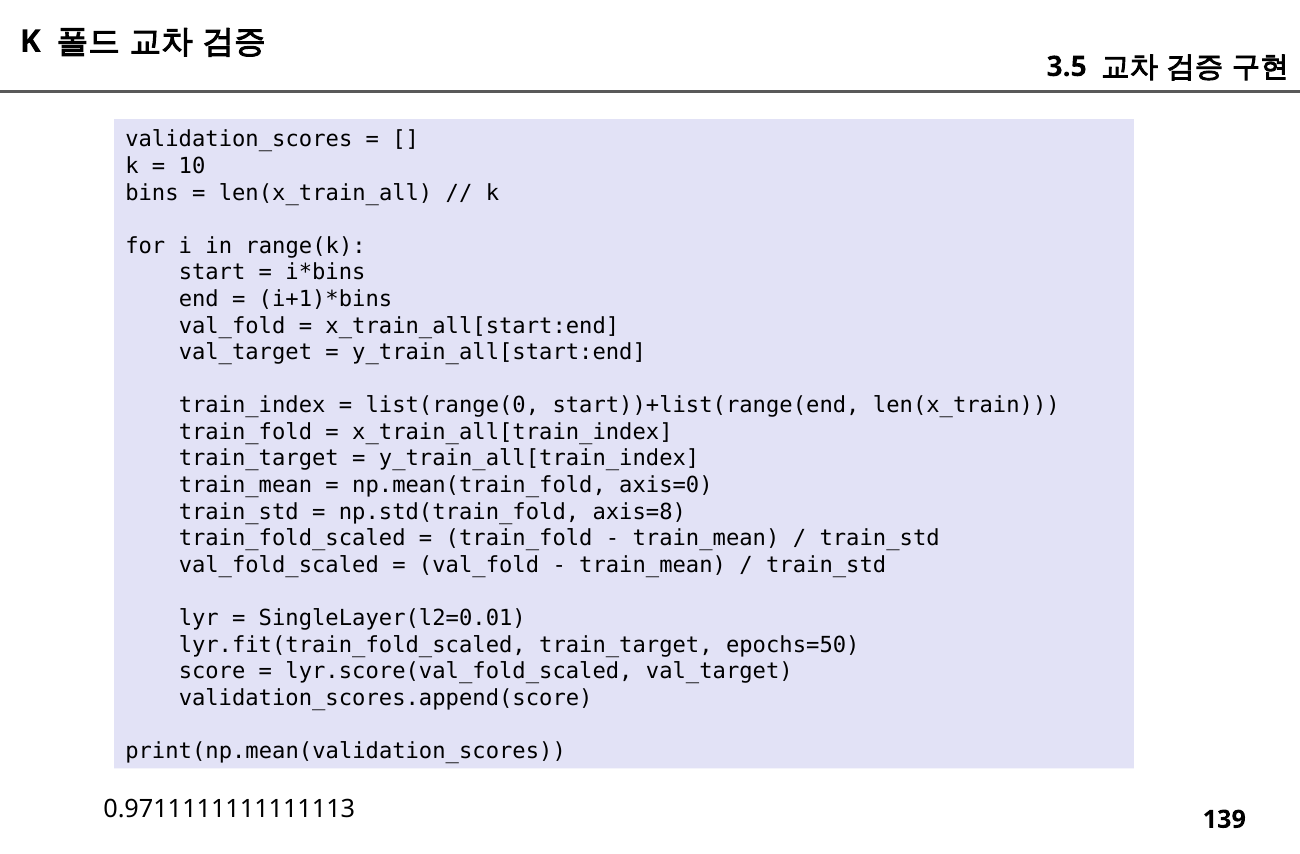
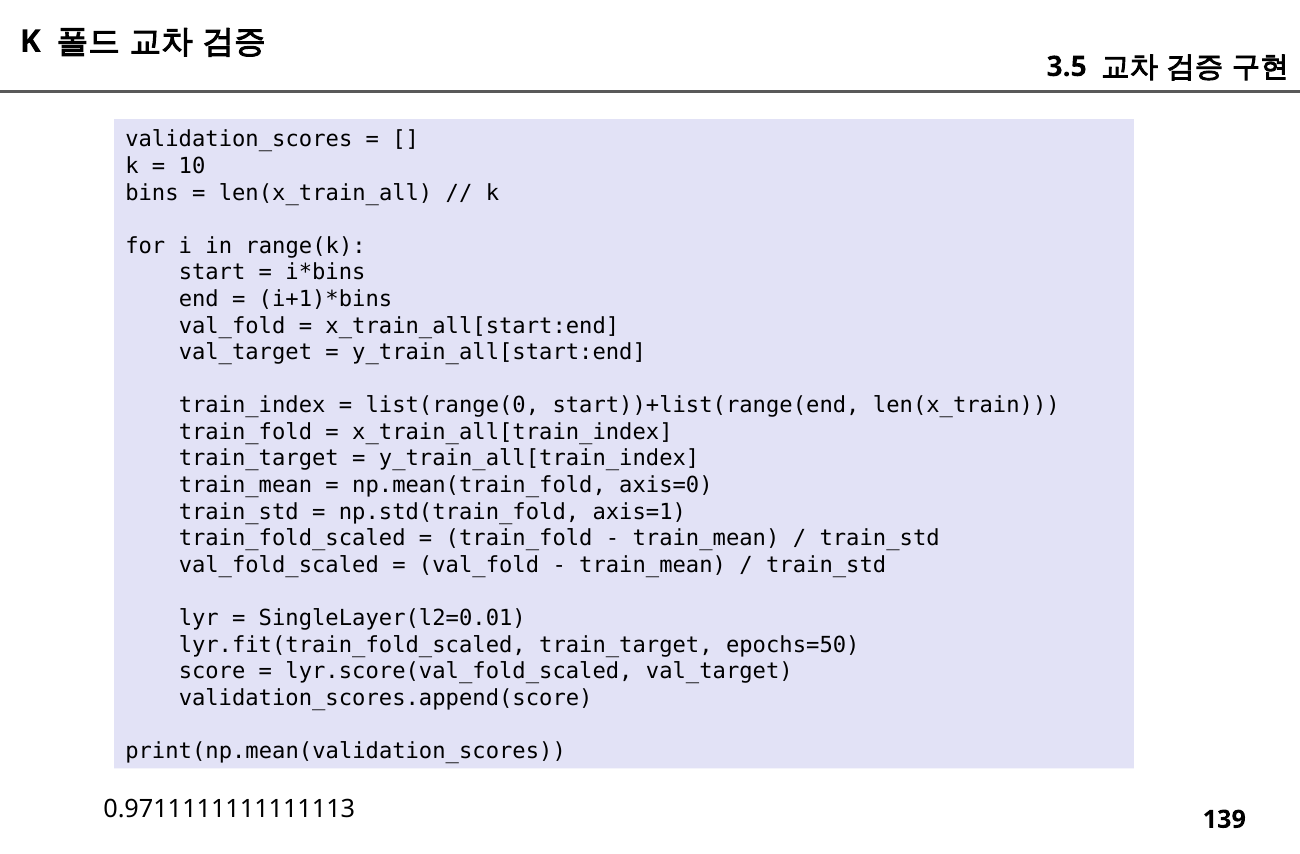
axis=8: axis=8 -> axis=1
